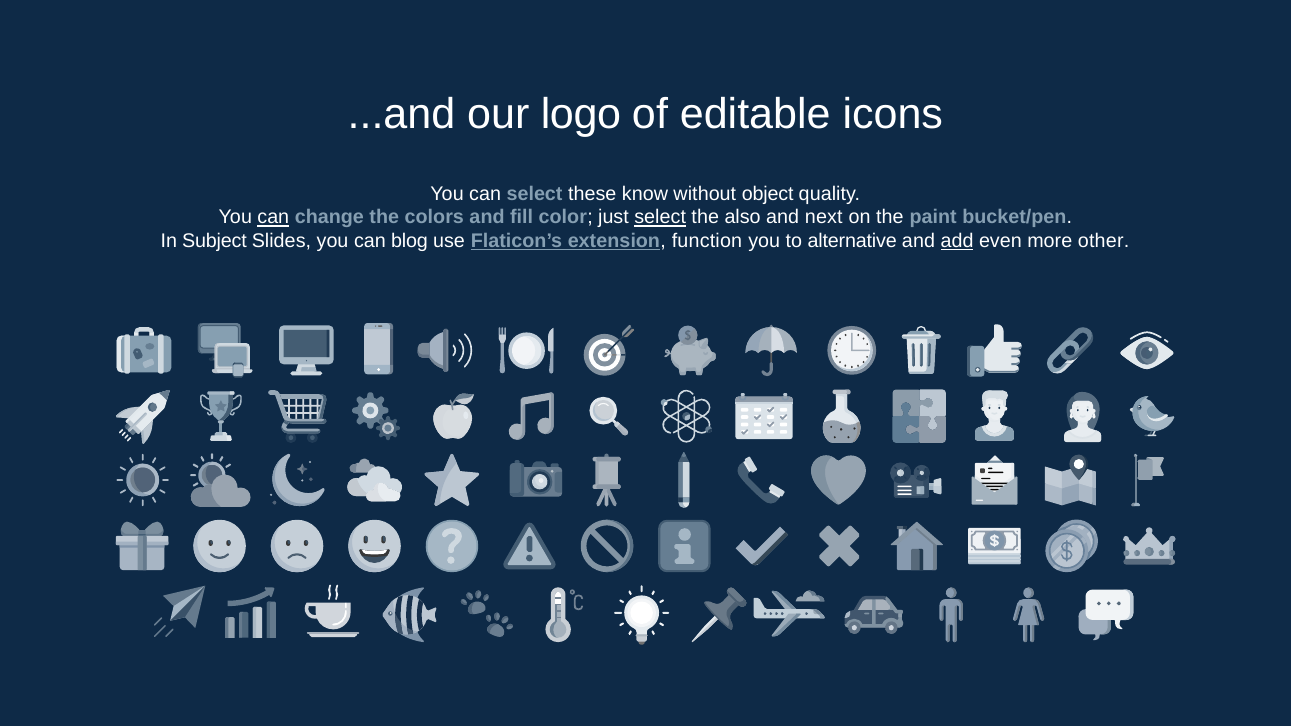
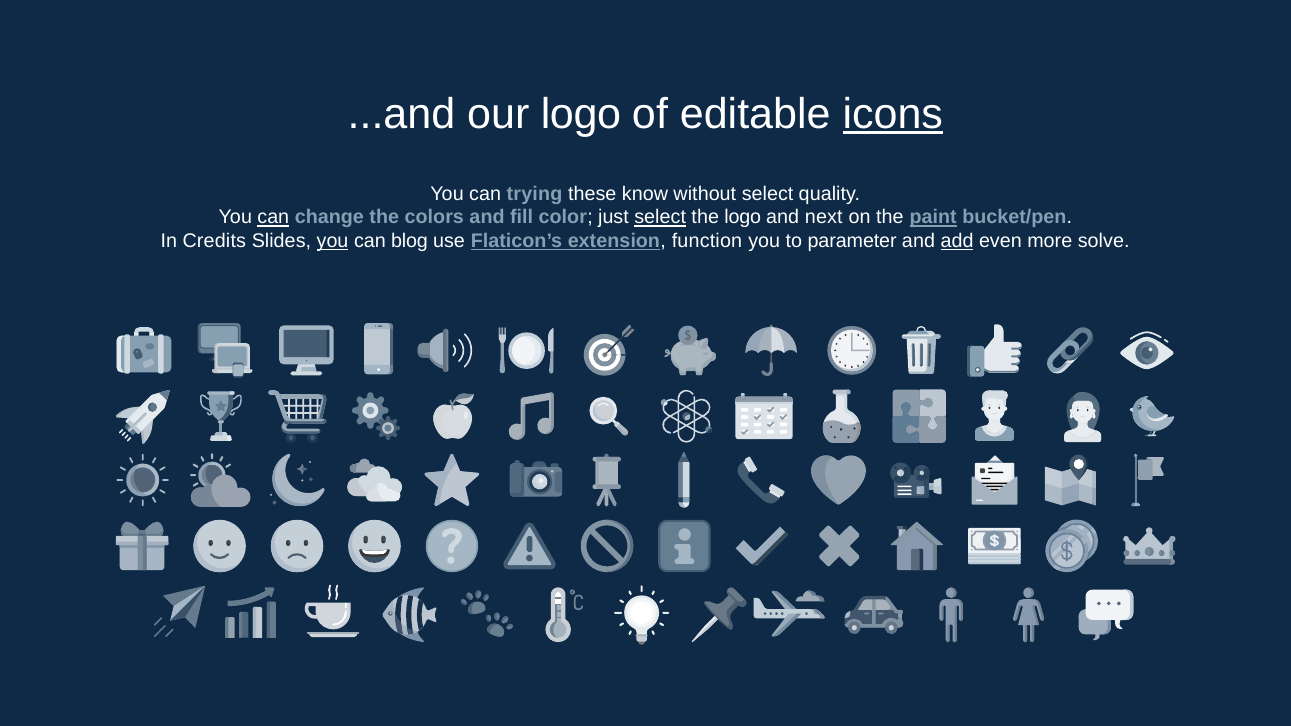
icons underline: none -> present
can select: select -> trying
without object: object -> select
the also: also -> logo
paint underline: none -> present
Subject: Subject -> Credits
you at (333, 241) underline: none -> present
alternative: alternative -> parameter
other: other -> solve
